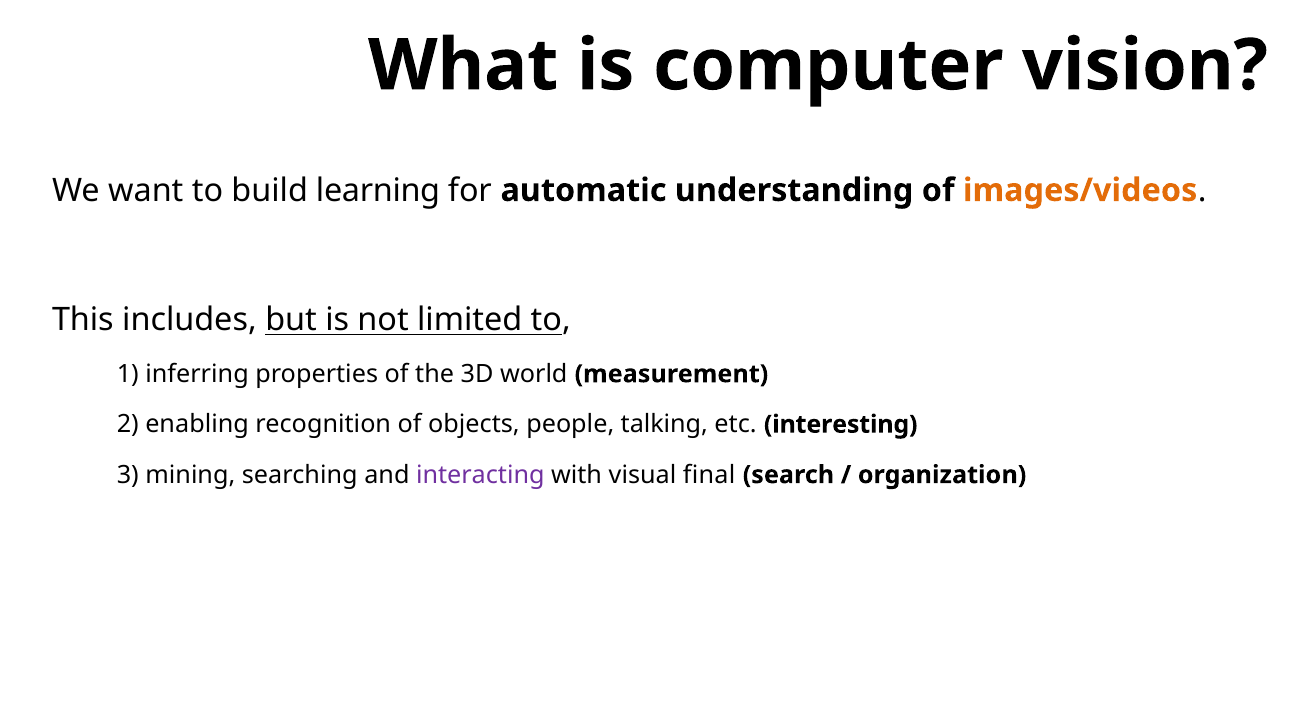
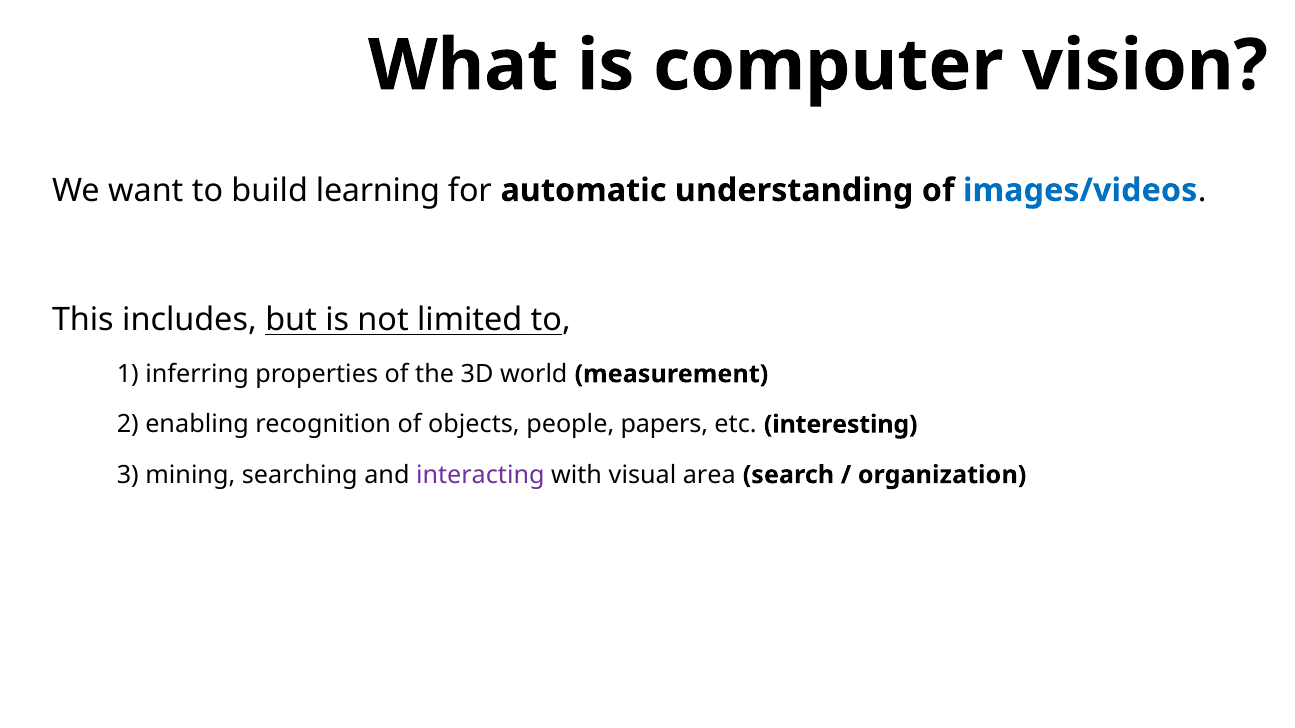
images/videos colour: orange -> blue
talking: talking -> papers
final: final -> area
